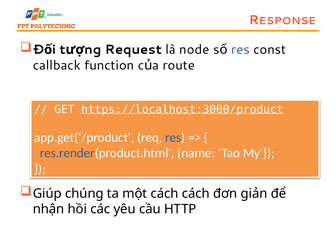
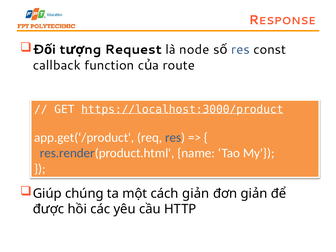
cách cách: cách -> giản
nhận: nhận -> được
